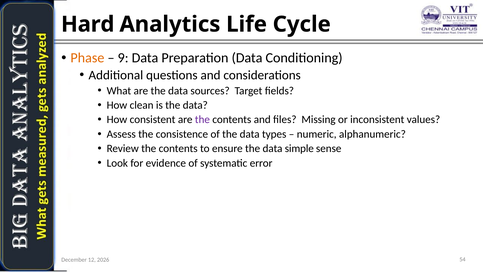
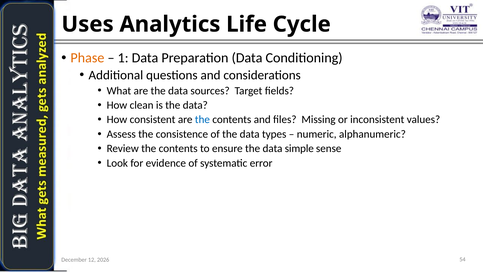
Hard: Hard -> Uses
9: 9 -> 1
the at (202, 119) colour: purple -> blue
